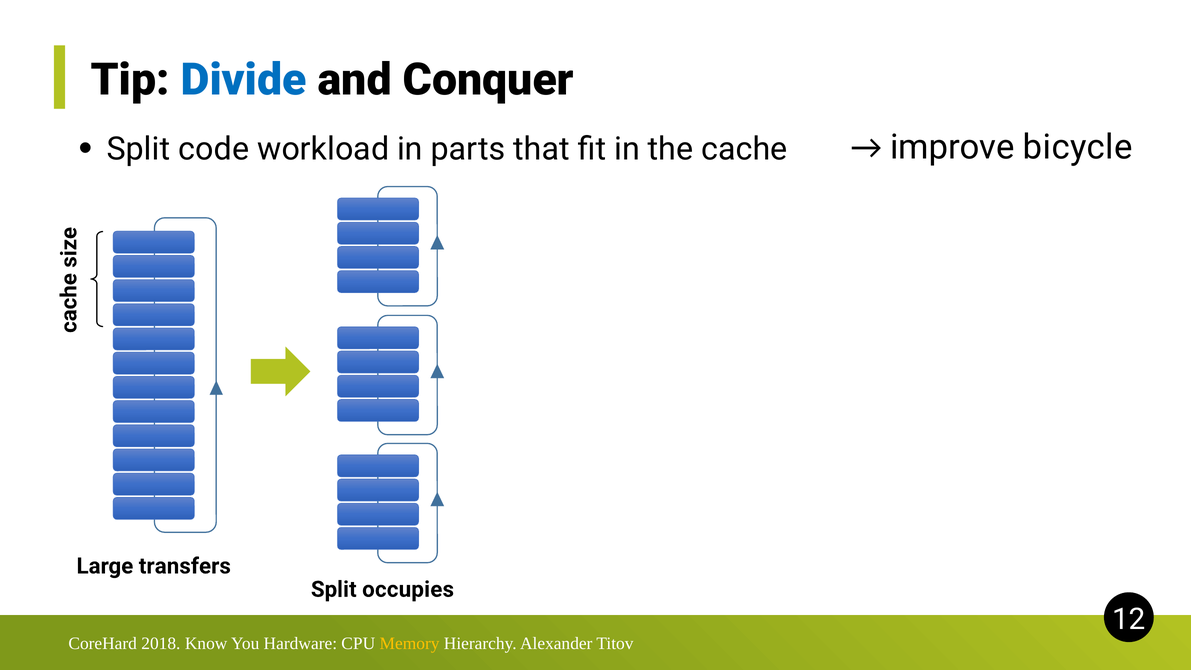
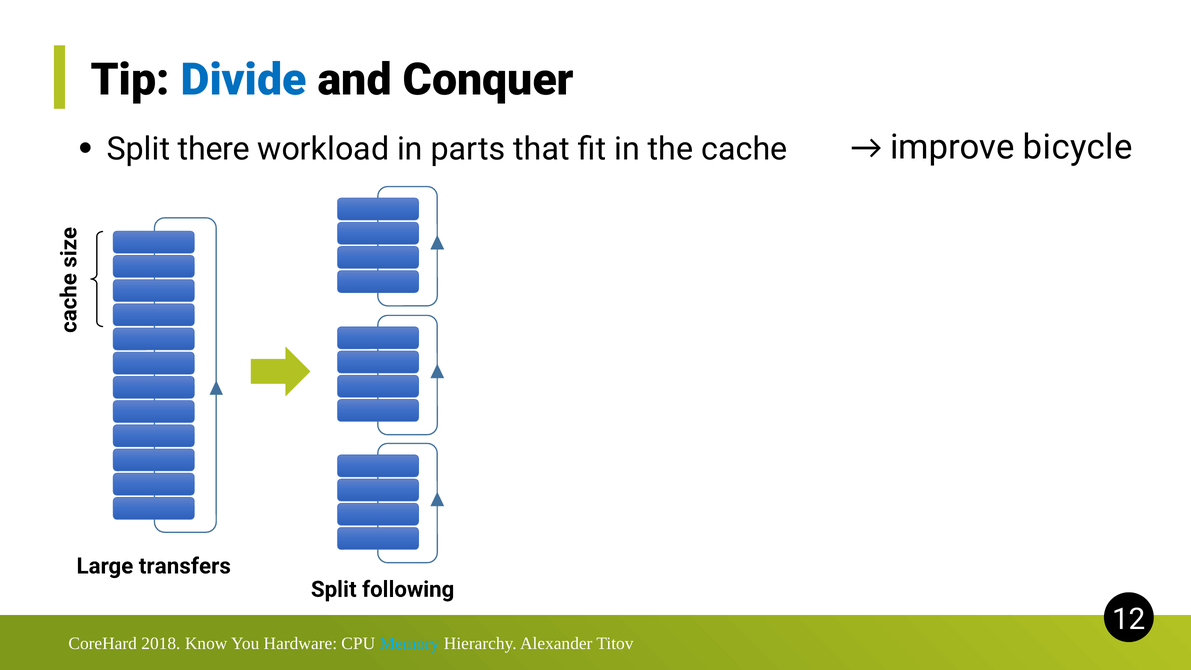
code: code -> there
occupies: occupies -> following
Memory colour: yellow -> light blue
